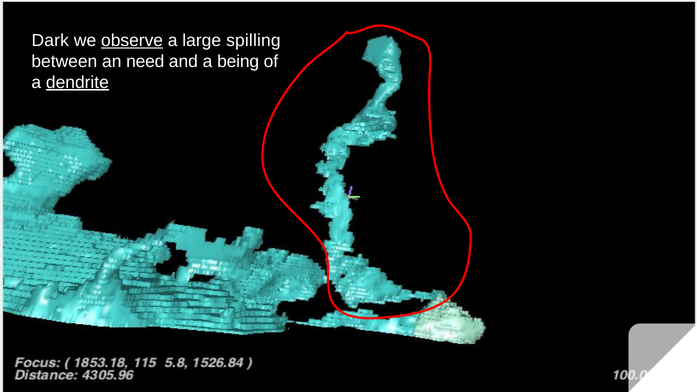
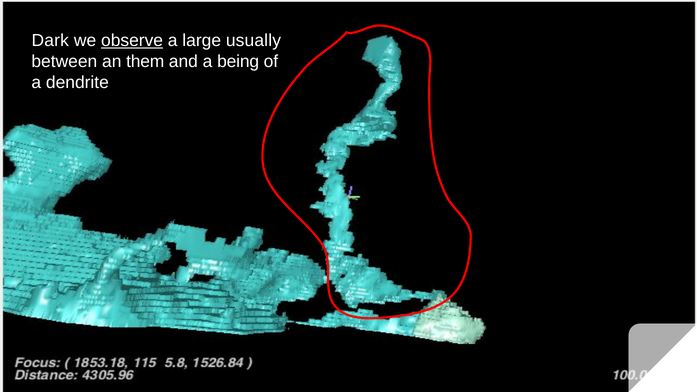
spilling: spilling -> usually
need: need -> them
dendrite underline: present -> none
